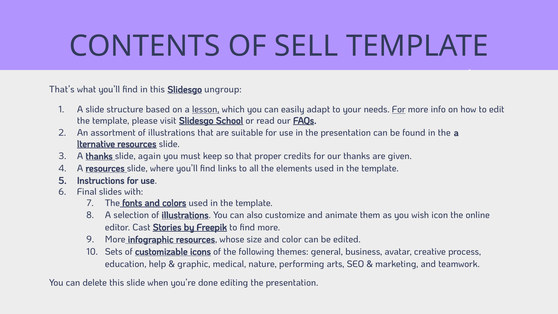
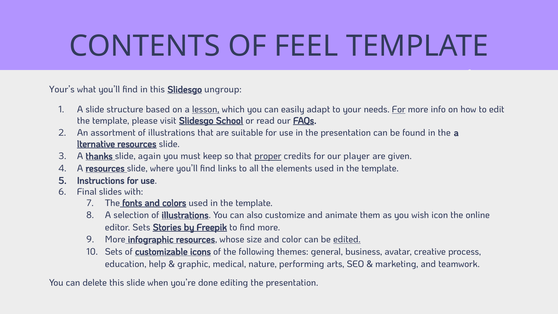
SELL: SELL -> FEEL
That’s: That’s -> Your’s
proper underline: none -> present
our thanks: thanks -> player
editor Cast: Cast -> Sets
edited underline: none -> present
